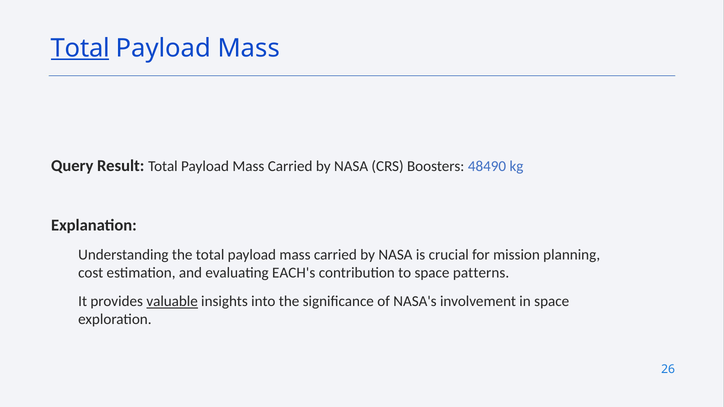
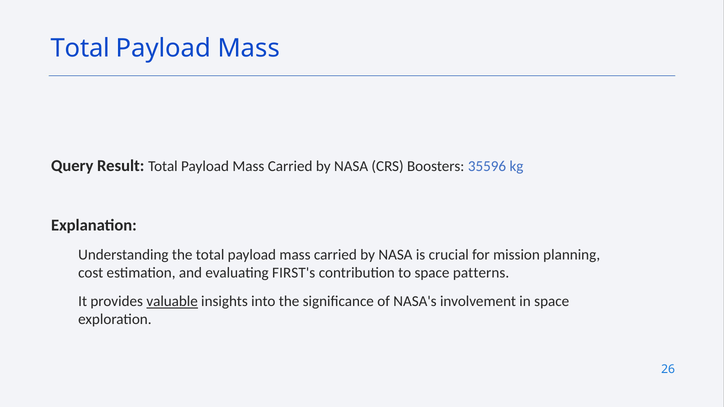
Total at (80, 48) underline: present -> none
48490: 48490 -> 35596
EACH's: EACH's -> FIRST's
